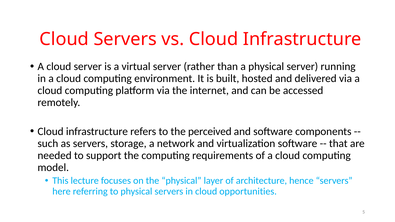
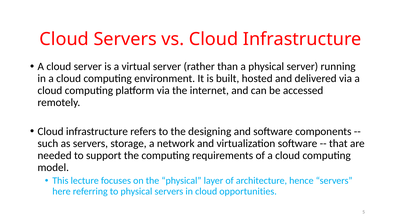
perceived: perceived -> designing
